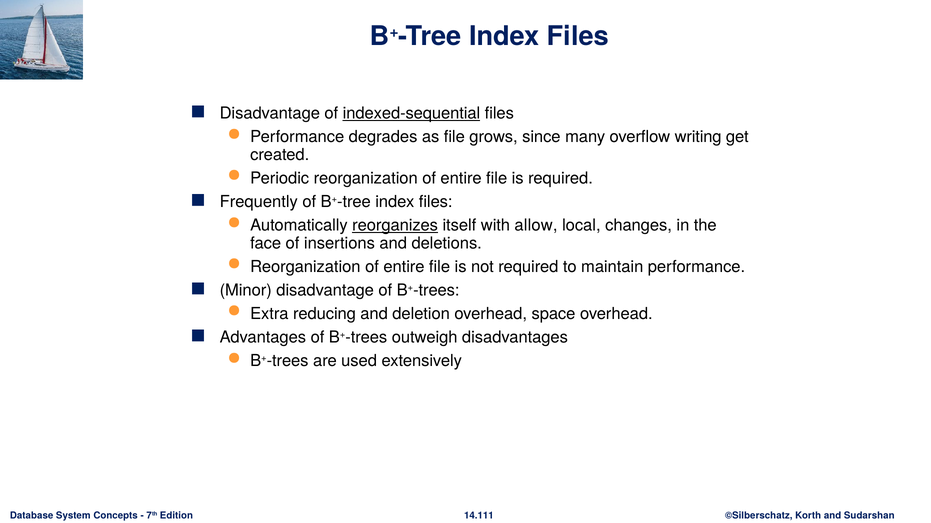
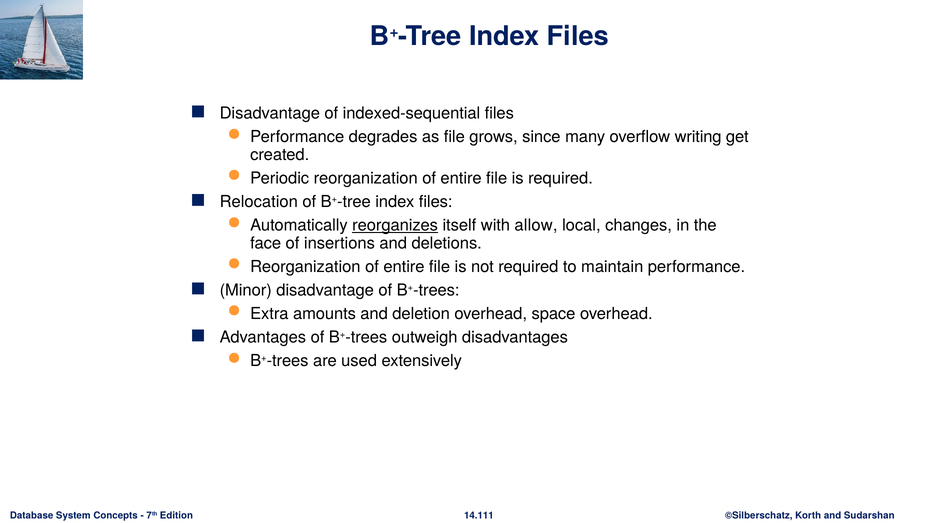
indexed-sequential underline: present -> none
Frequently: Frequently -> Relocation
reducing: reducing -> amounts
